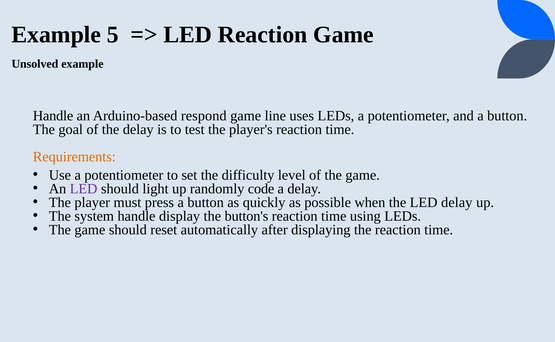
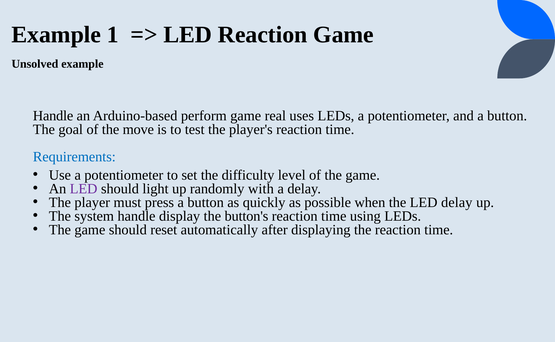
5: 5 -> 1
respond: respond -> perform
line: line -> real
the delay: delay -> move
Requirements colour: orange -> blue
code: code -> with
